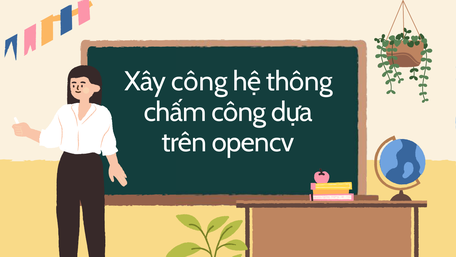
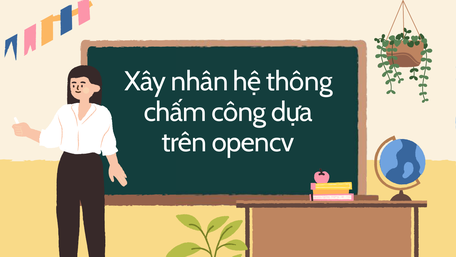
Xây công: công -> nhân
